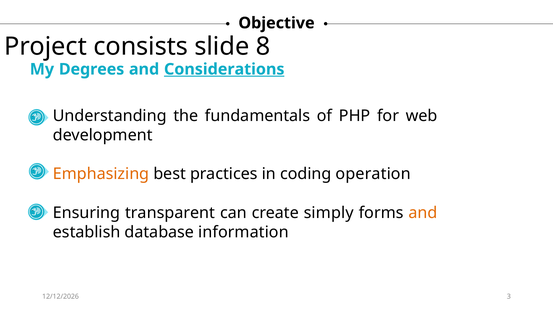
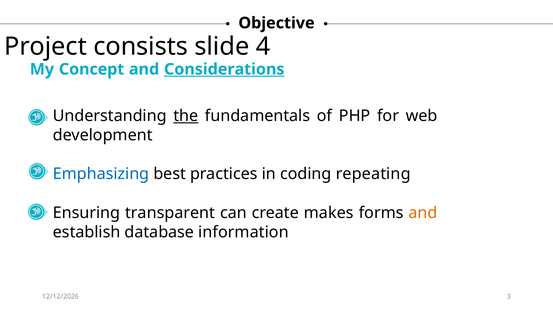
8: 8 -> 4
Degrees: Degrees -> Concept
the underline: none -> present
Emphasizing colour: orange -> blue
operation: operation -> repeating
simply: simply -> makes
